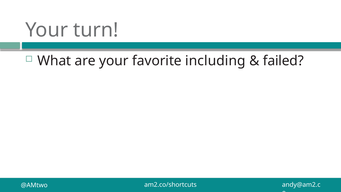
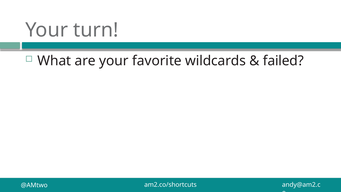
including: including -> wildcards
